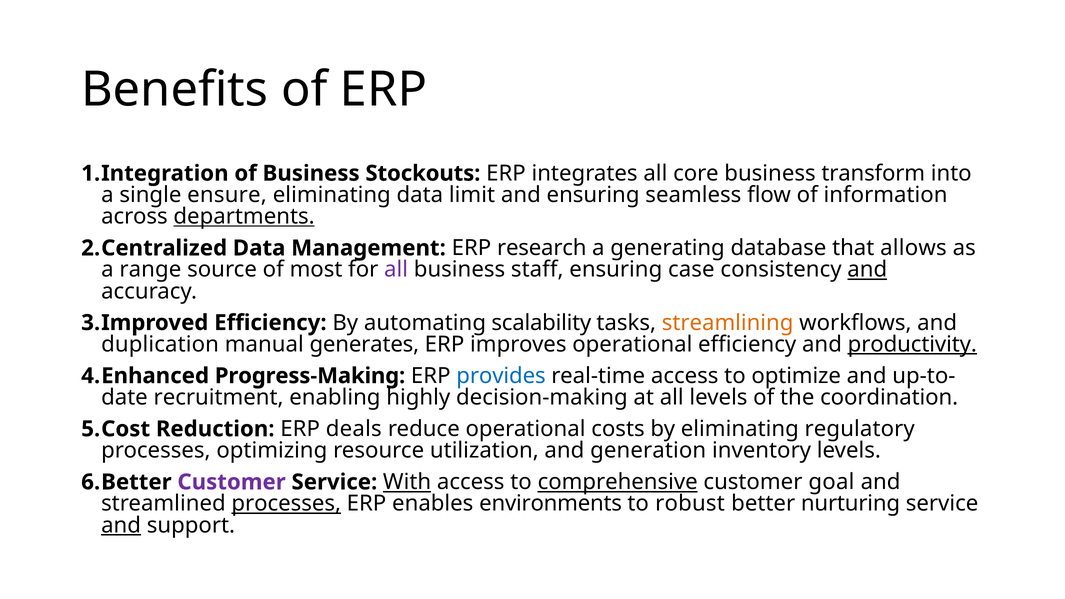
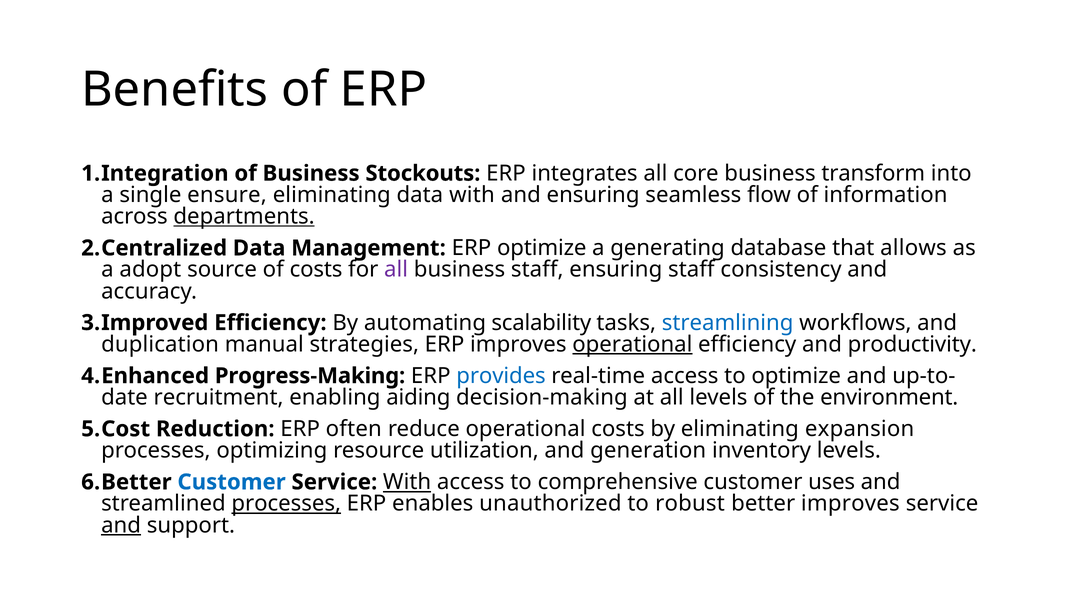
data limit: limit -> with
ERP research: research -> optimize
range: range -> adopt
of most: most -> costs
ensuring case: case -> staff
and at (867, 270) underline: present -> none
streamlining colour: orange -> blue
generates: generates -> strategies
operational at (632, 344) underline: none -> present
productivity underline: present -> none
highly: highly -> aiding
coordination: coordination -> environment
deals: deals -> often
regulatory: regulatory -> expansion
Customer at (232, 482) colour: purple -> blue
comprehensive underline: present -> none
goal: goal -> uses
environments: environments -> unauthorized
better nurturing: nurturing -> improves
